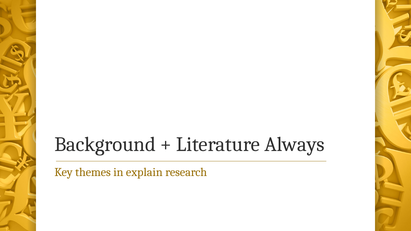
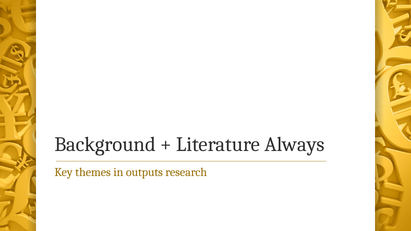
explain: explain -> outputs
